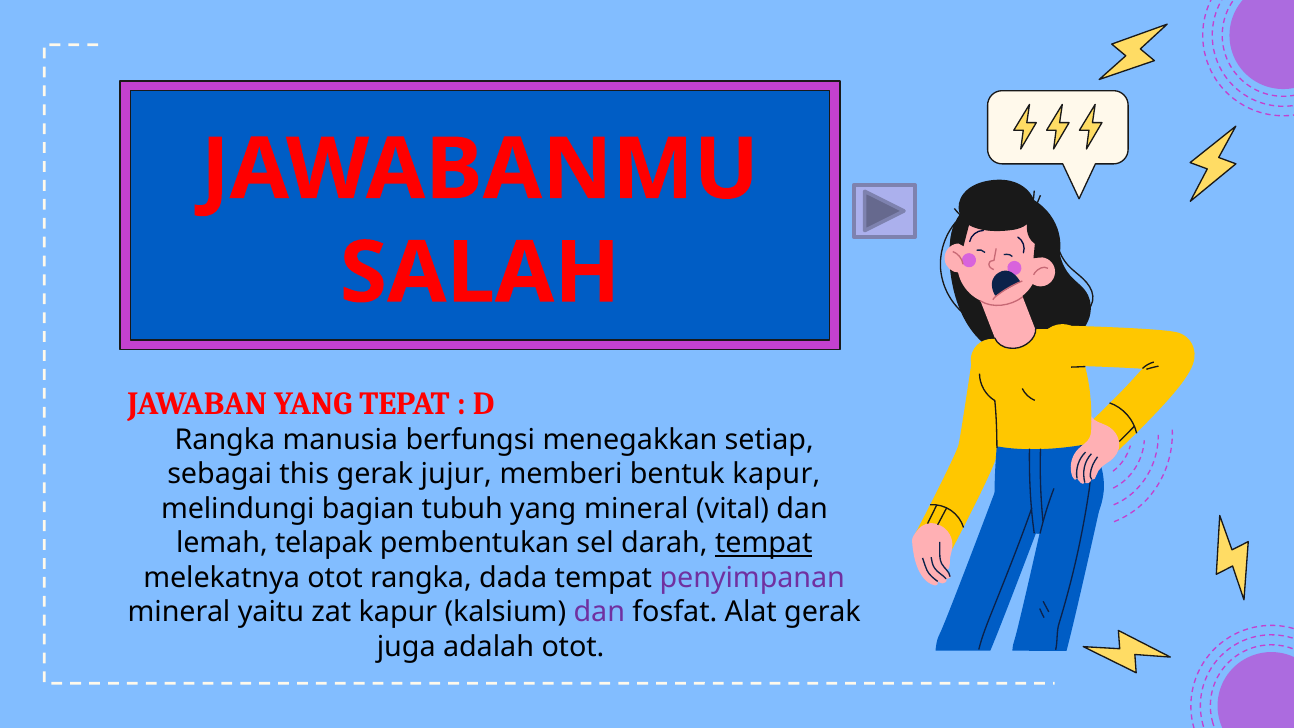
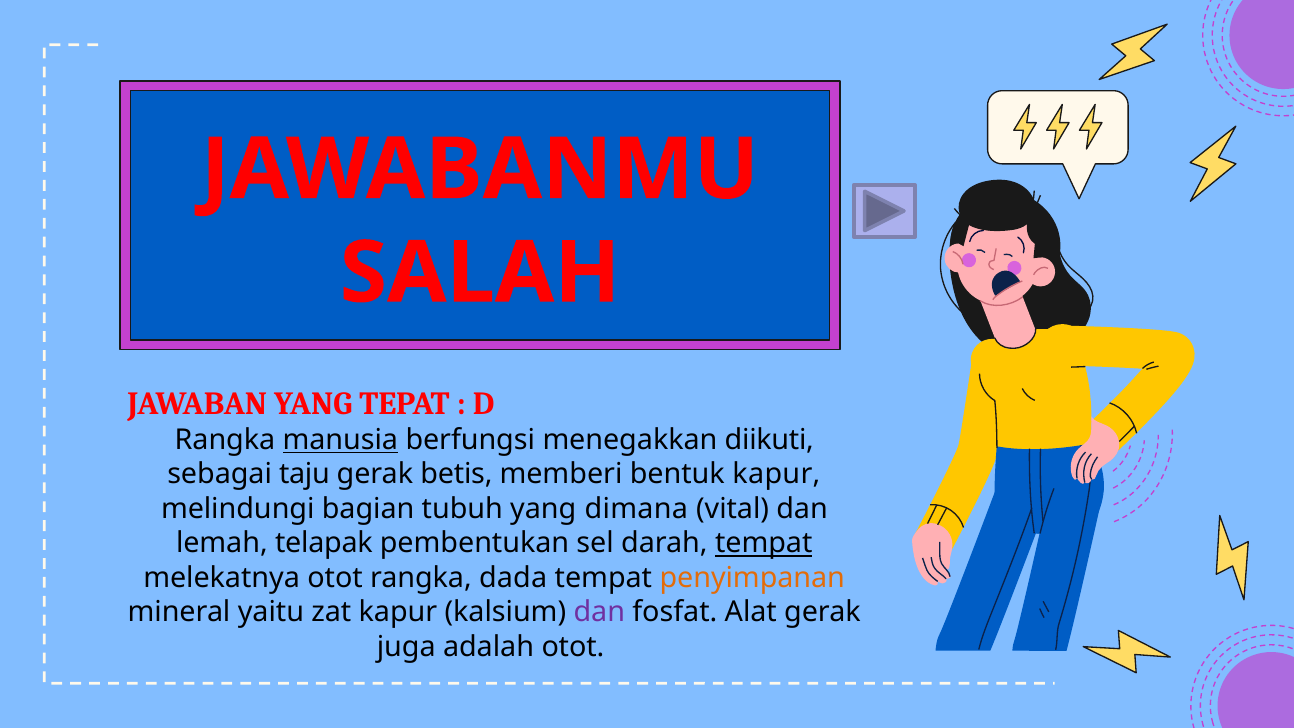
manusia underline: none -> present
setiap: setiap -> diikuti
this: this -> taju
jujur: jujur -> betis
yang mineral: mineral -> dimana
penyimpanan colour: purple -> orange
